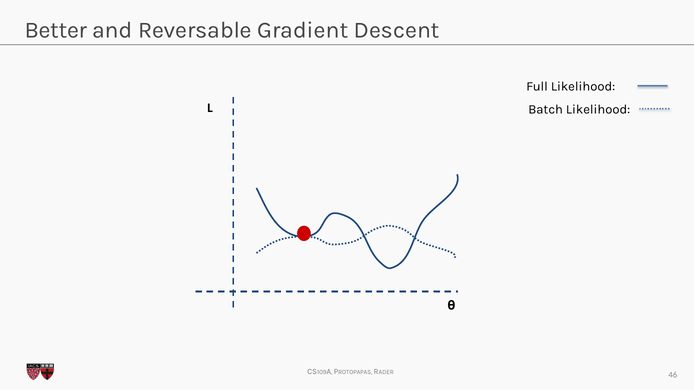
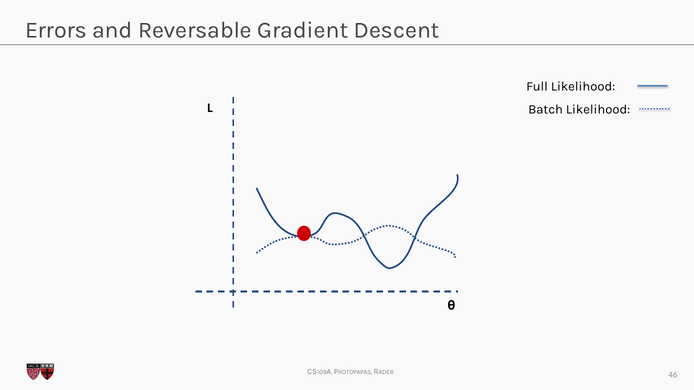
Better: Better -> Errors
